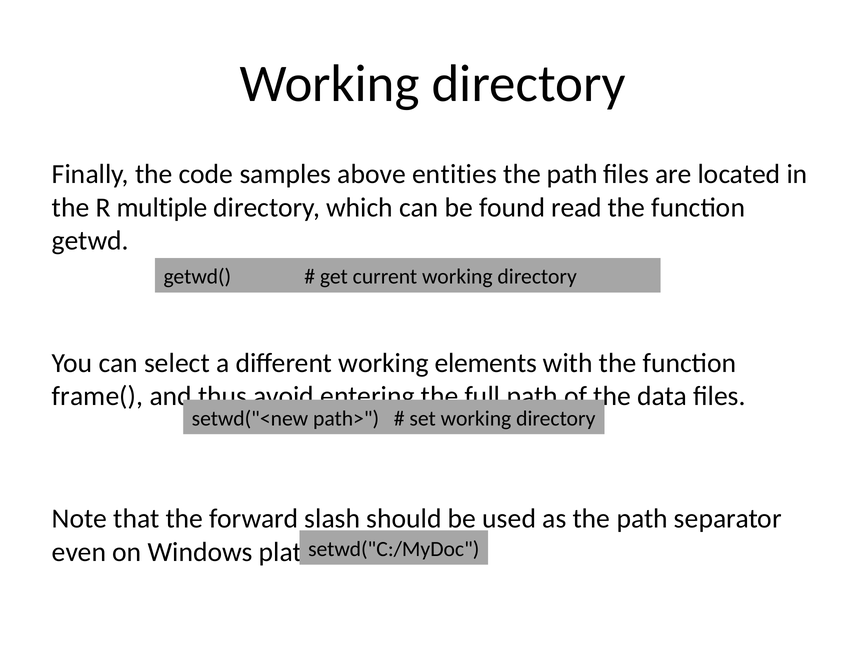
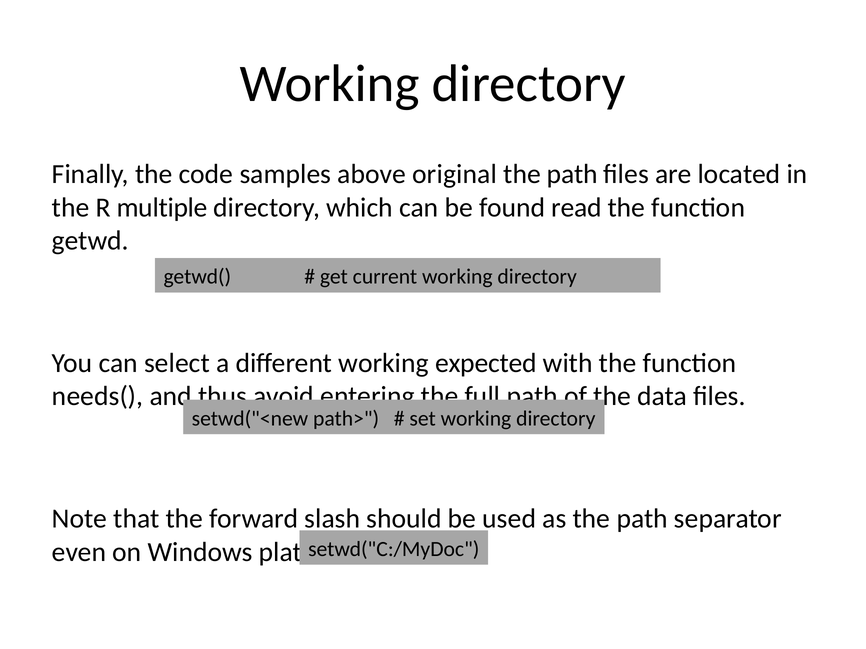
entities: entities -> original
elements: elements -> expected
frame(: frame( -> needs(
